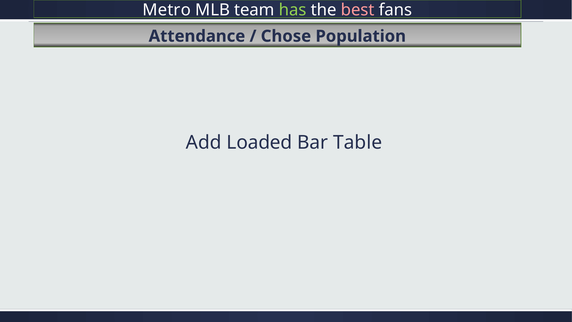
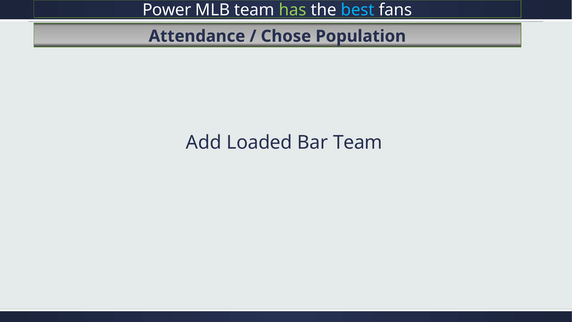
Metro: Metro -> Power
best colour: pink -> light blue
Bar Table: Table -> Team
